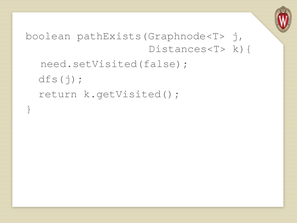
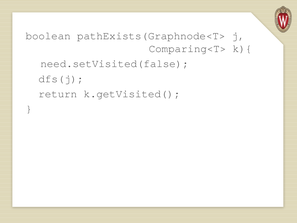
Distances<T>: Distances<T> -> Comparing<T>
